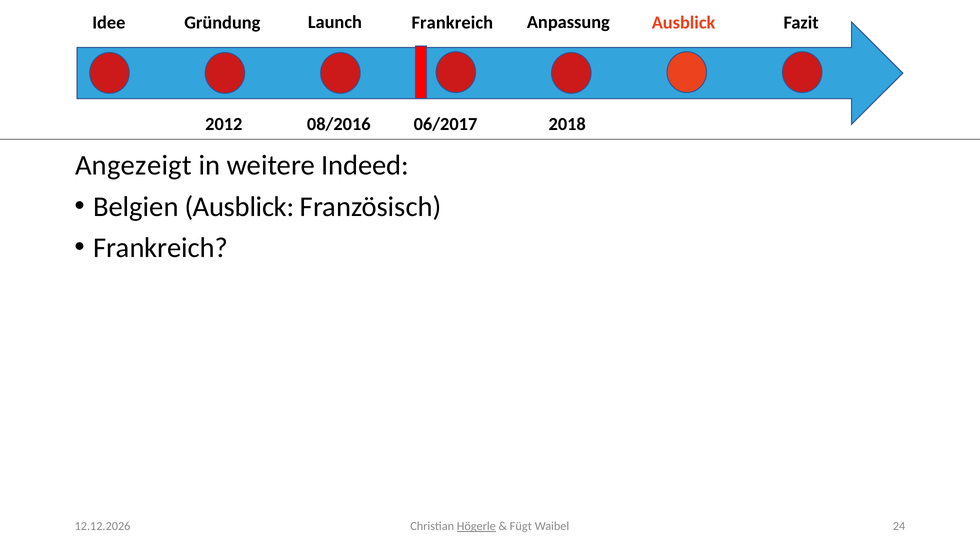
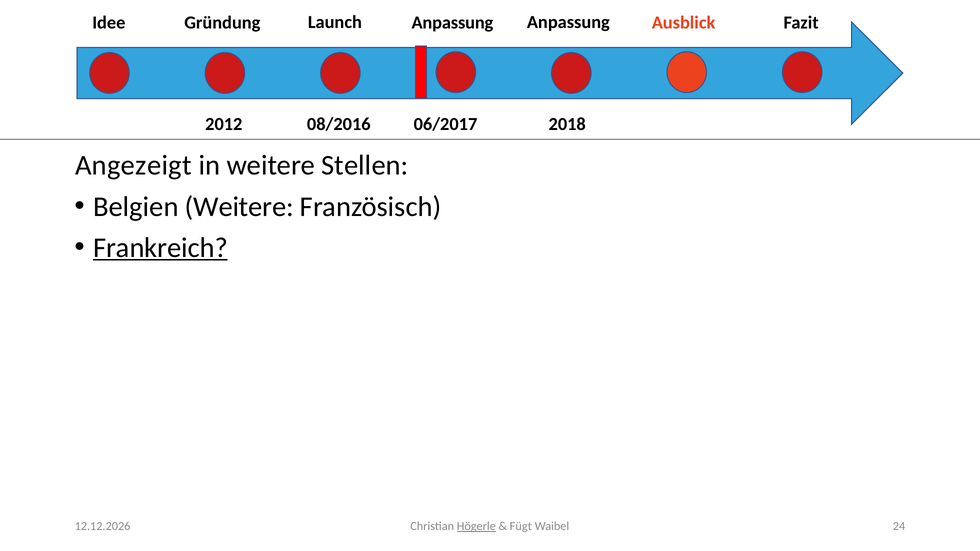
Frankreich at (452, 23): Frankreich -> Anpassung
Indeed: Indeed -> Stellen
Belgien Ausblick: Ausblick -> Weitere
Frankreich at (160, 248) underline: none -> present
